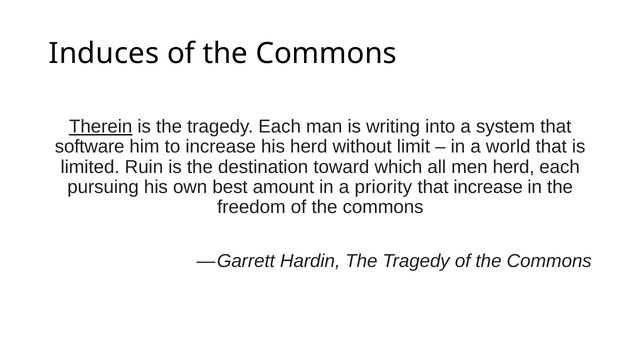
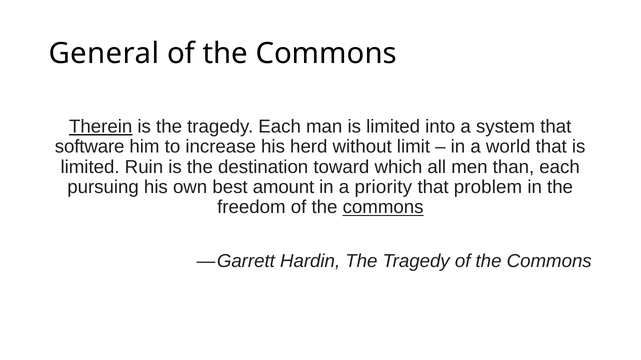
Induces: Induces -> General
man is writing: writing -> limited
men herd: herd -> than
that increase: increase -> problem
commons at (383, 208) underline: none -> present
